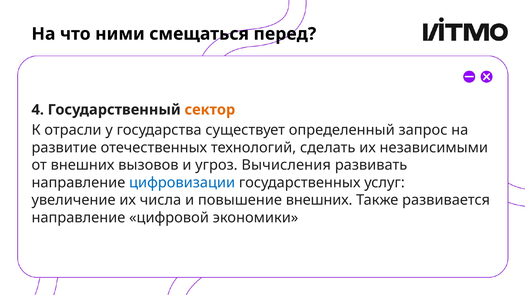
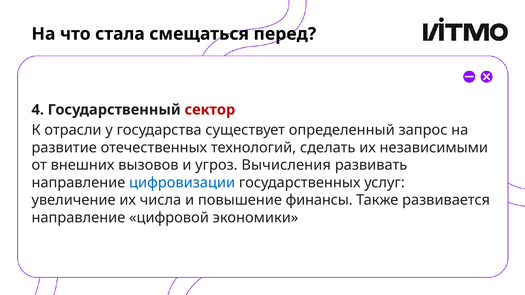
ними: ними -> стала
сектор colour: orange -> red
повышение внешних: внешних -> финансы
